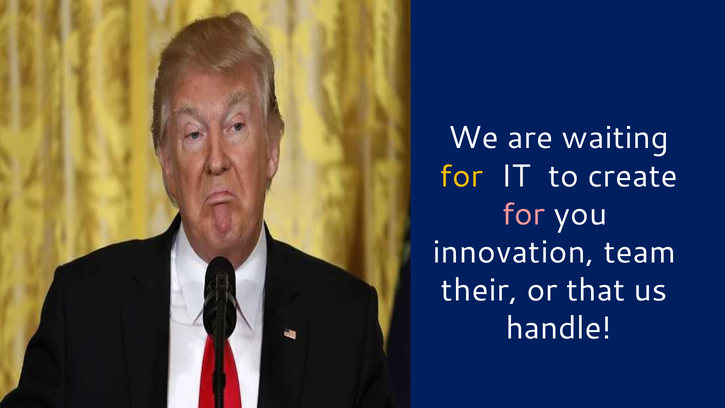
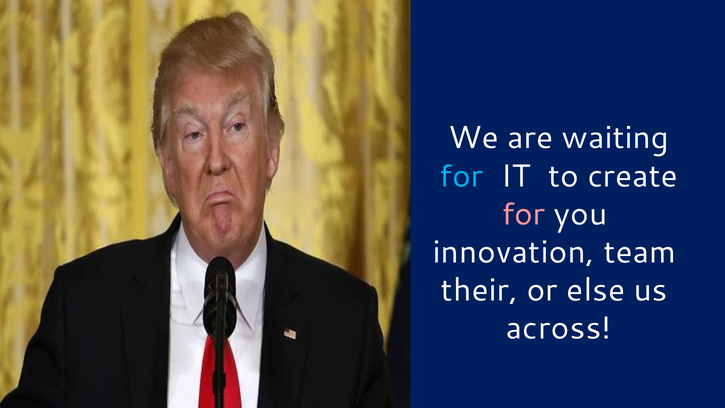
for at (461, 176) colour: yellow -> light blue
that: that -> else
handle: handle -> across
